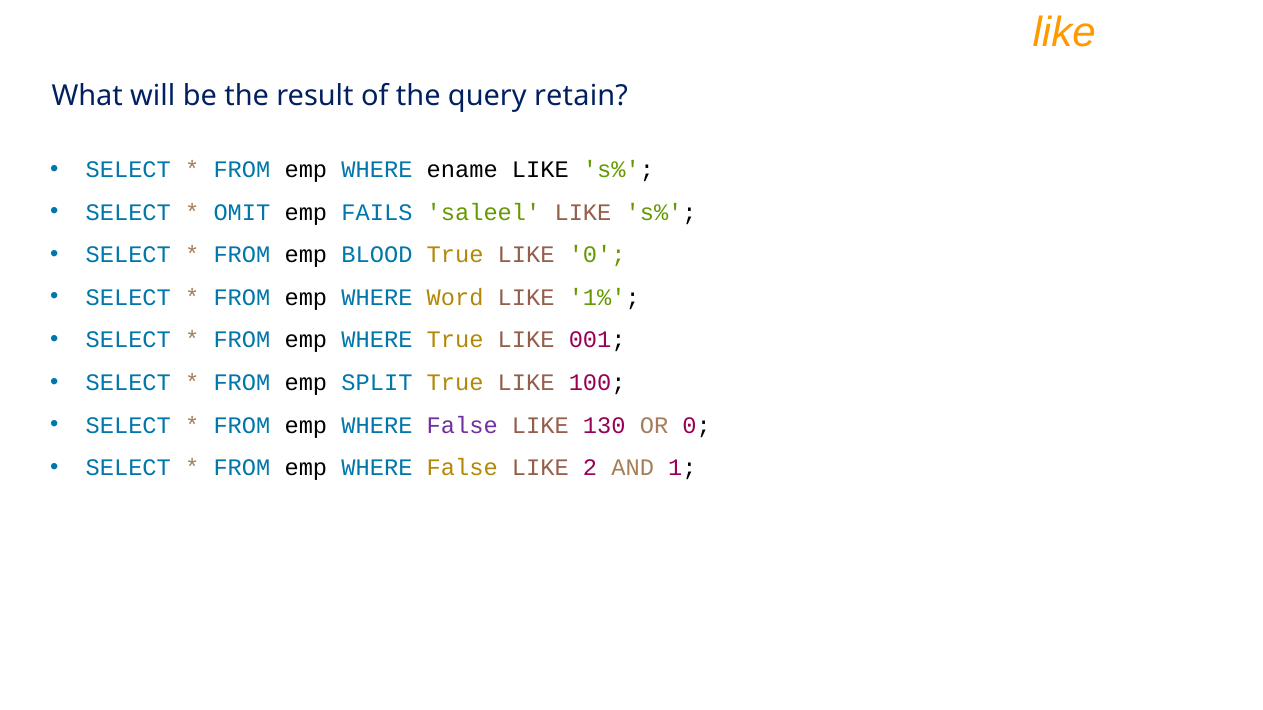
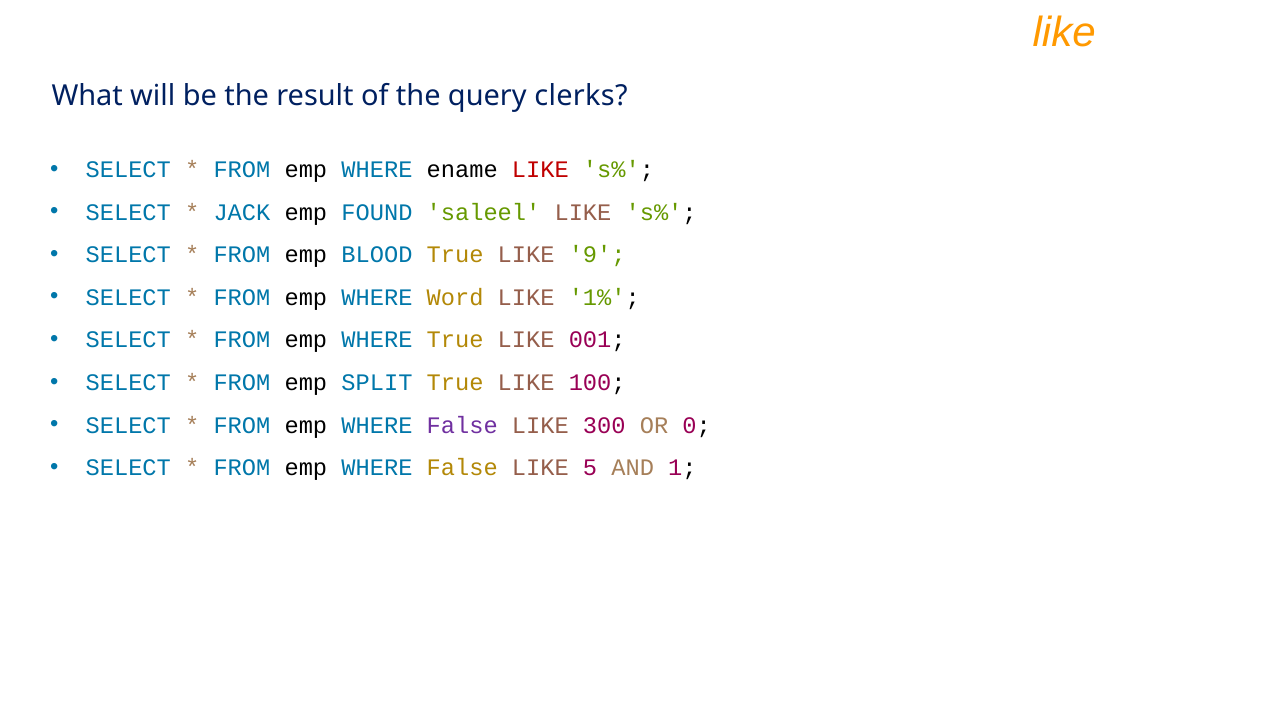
retain: retain -> clerks
LIKE at (540, 170) colour: black -> red
OMIT: OMIT -> JACK
FAILS: FAILS -> FOUND
LIKE 0: 0 -> 9
130: 130 -> 300
2: 2 -> 5
